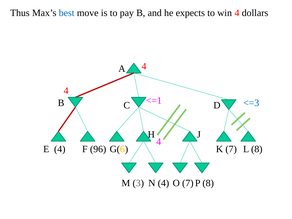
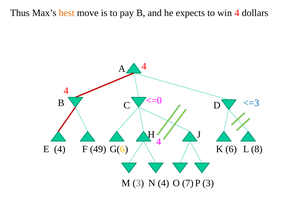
best colour: blue -> orange
<=1: <=1 -> <=0
96: 96 -> 49
7: 7 -> 6
8 at (208, 183): 8 -> 3
